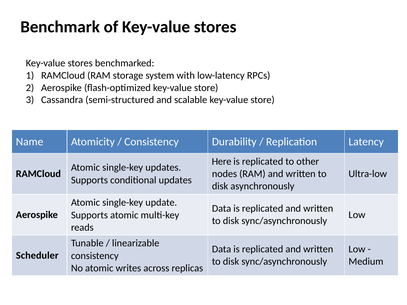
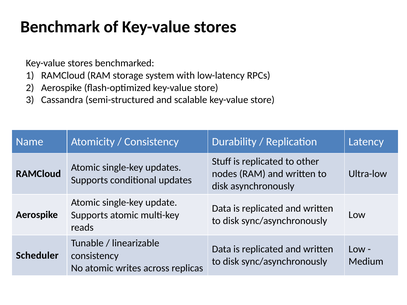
Here: Here -> Stuff
